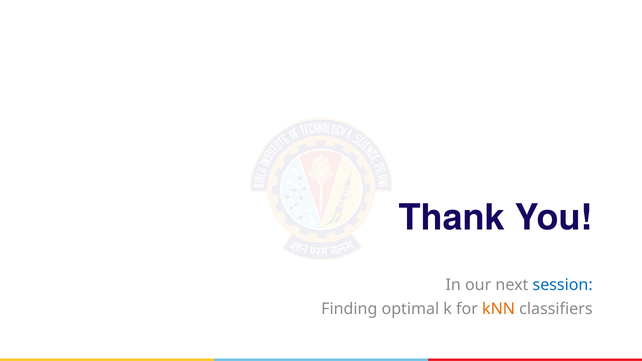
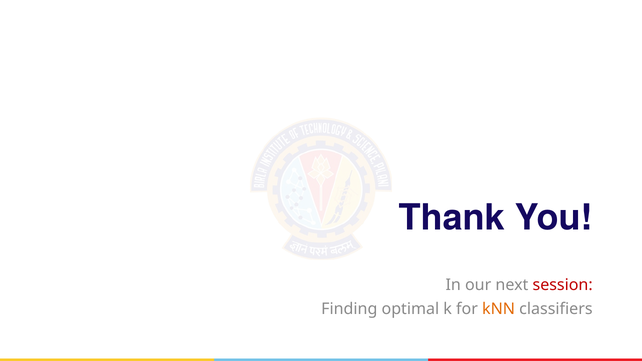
session colour: blue -> red
